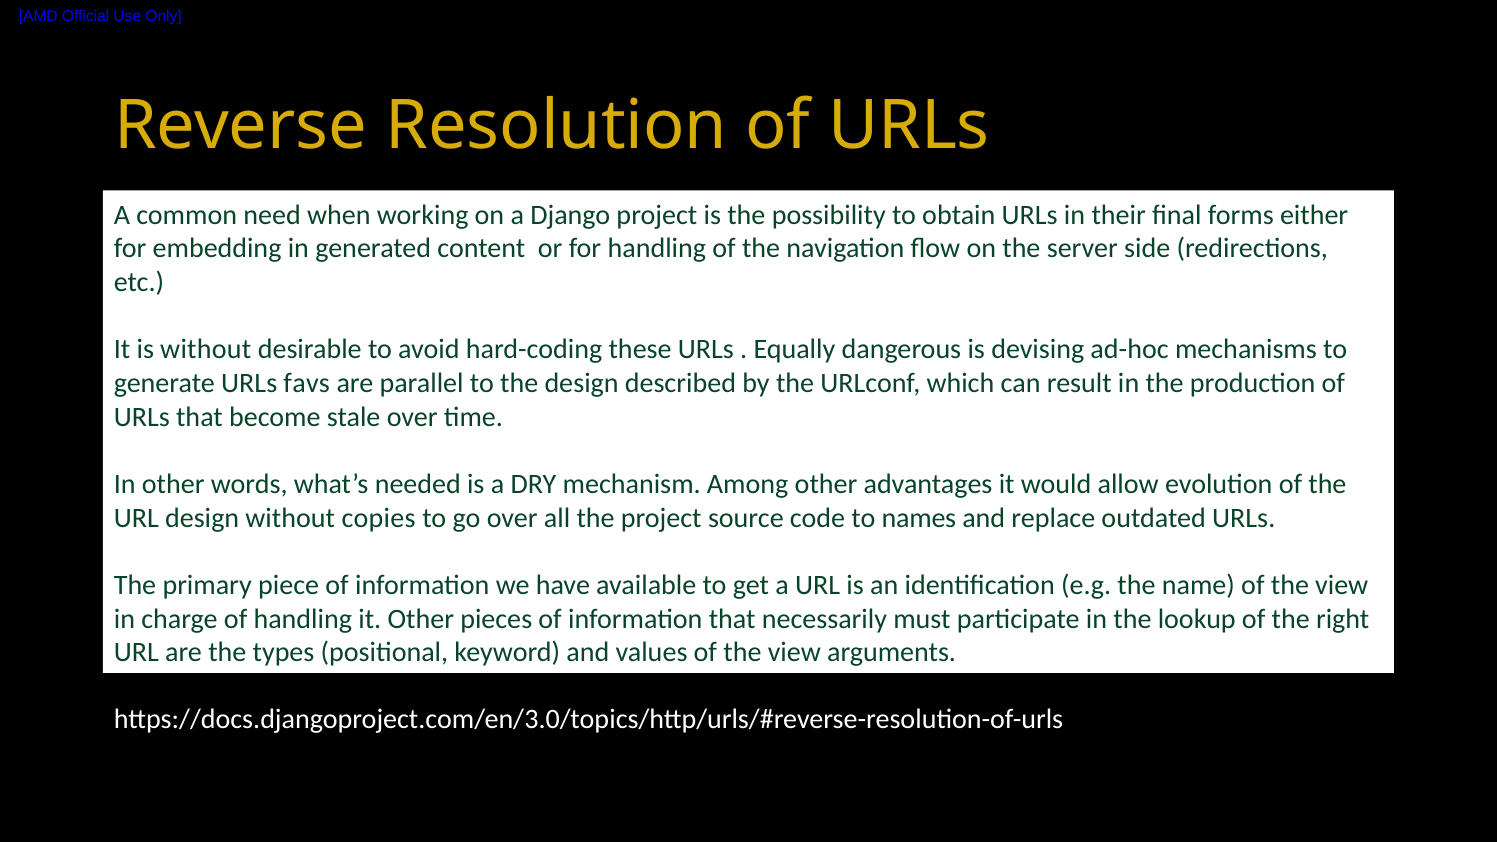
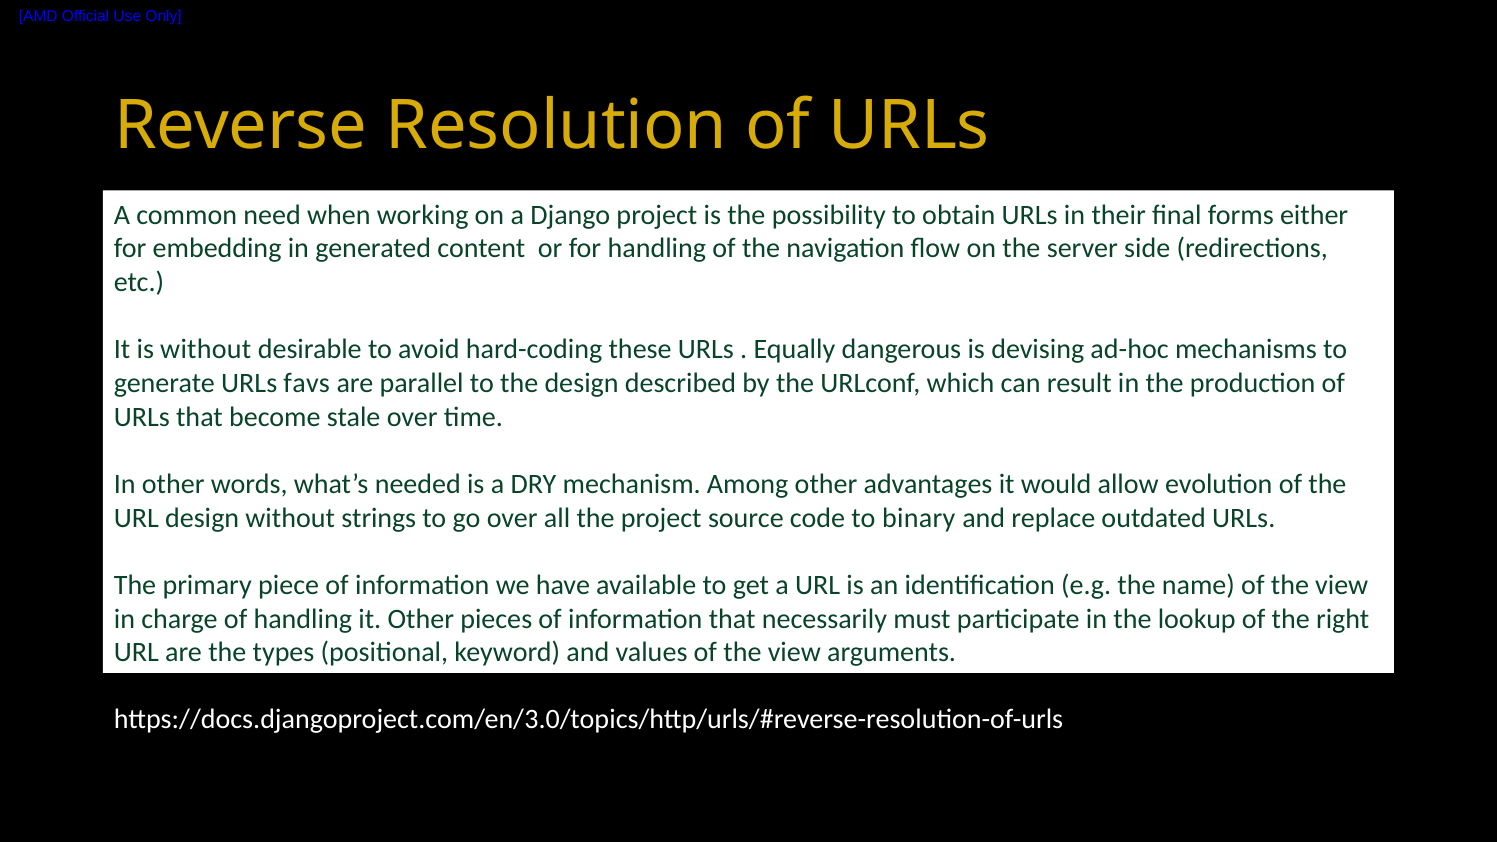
copies: copies -> strings
names: names -> binary
